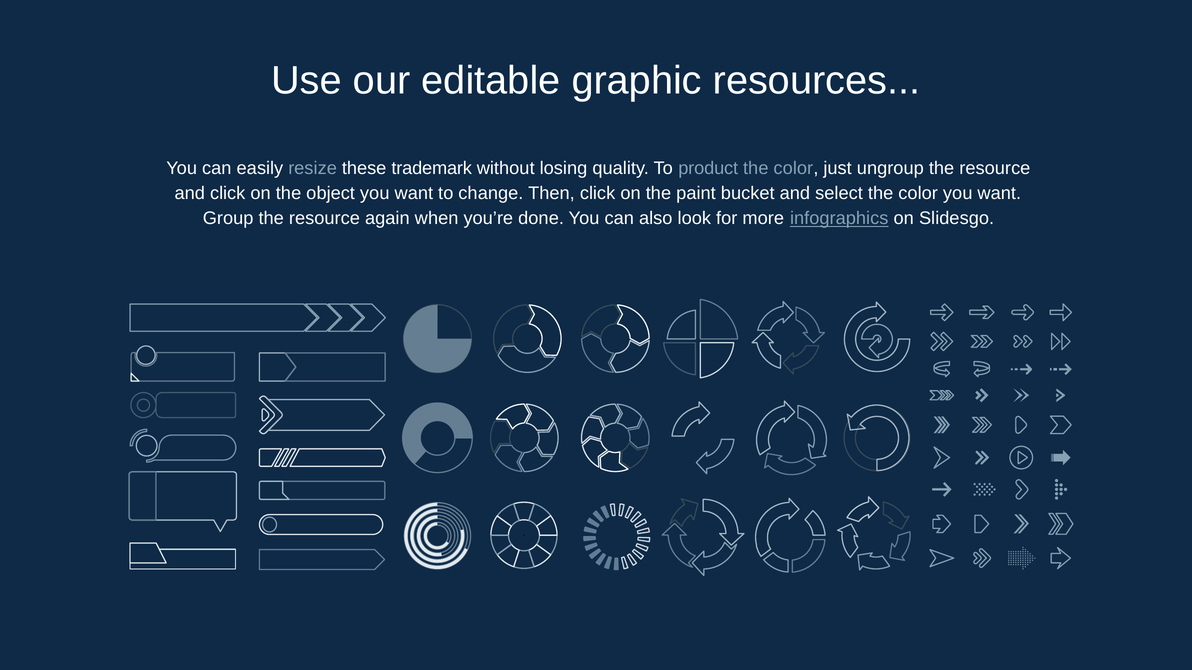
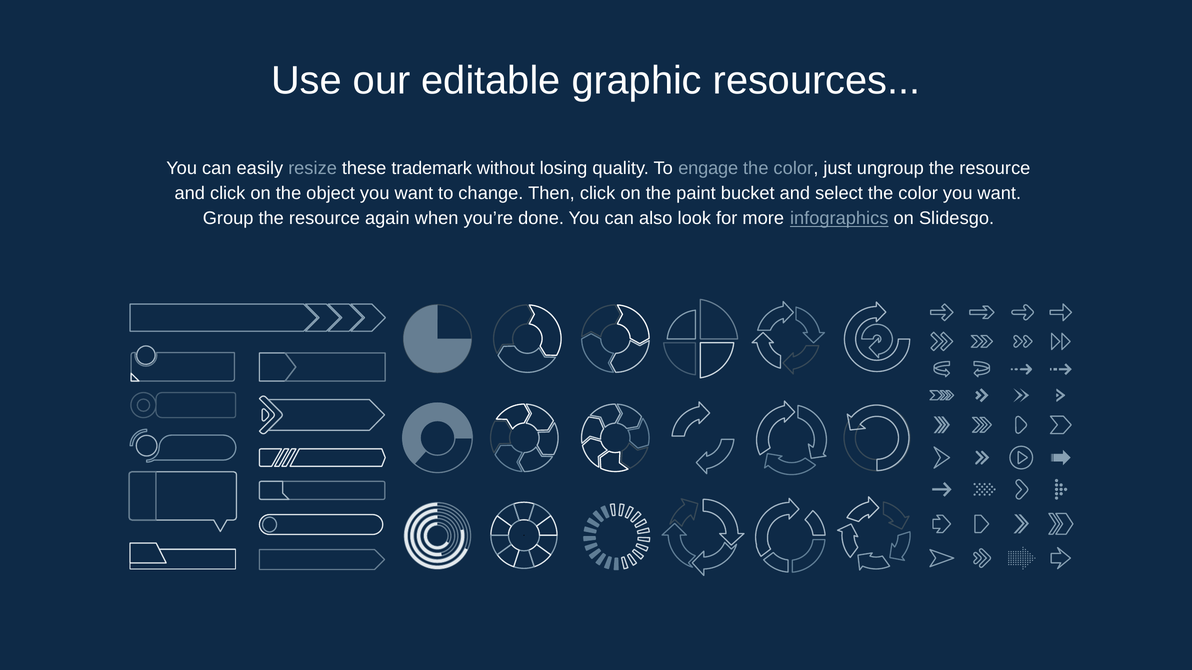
product: product -> engage
